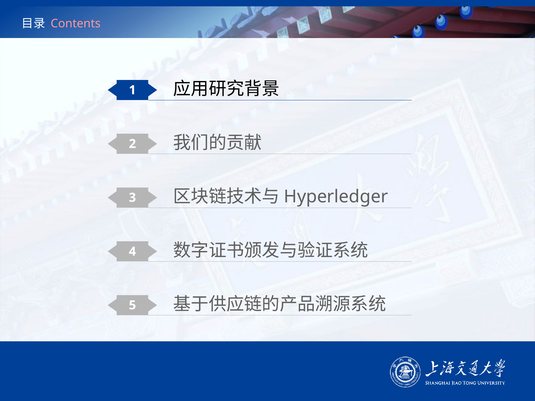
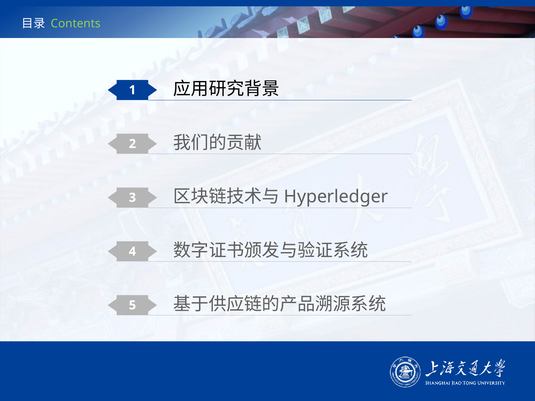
Contents colour: pink -> light green
